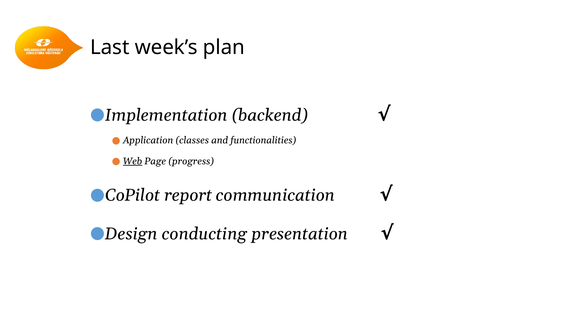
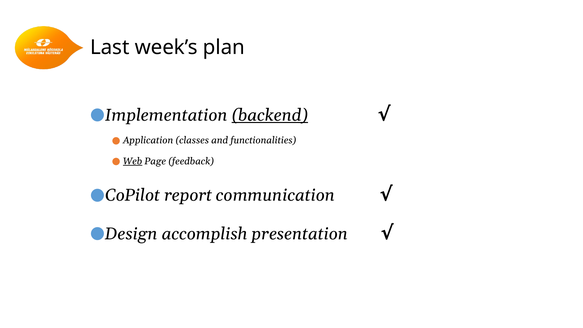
backend underline: none -> present
progress: progress -> feedback
conducting: conducting -> accomplish
